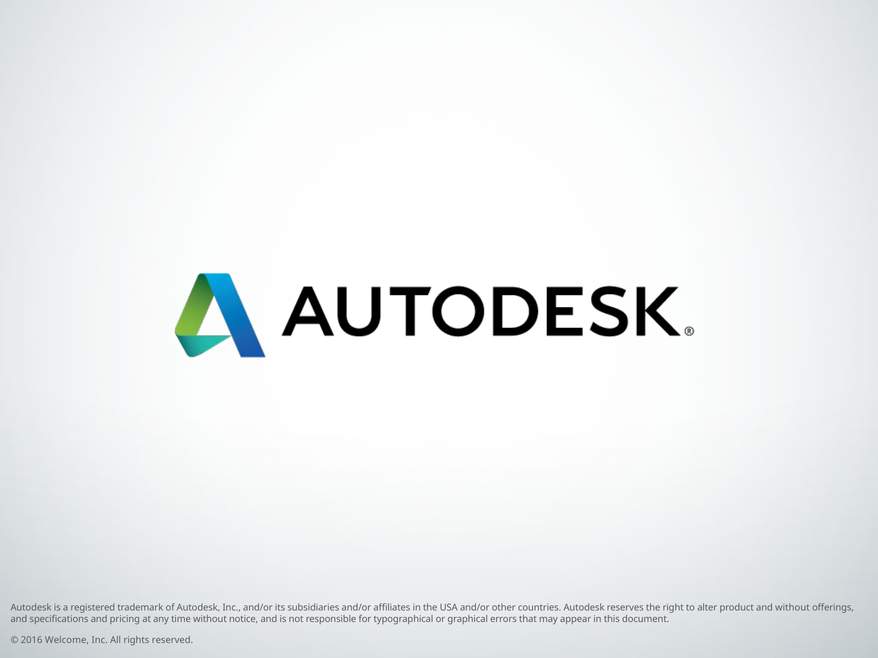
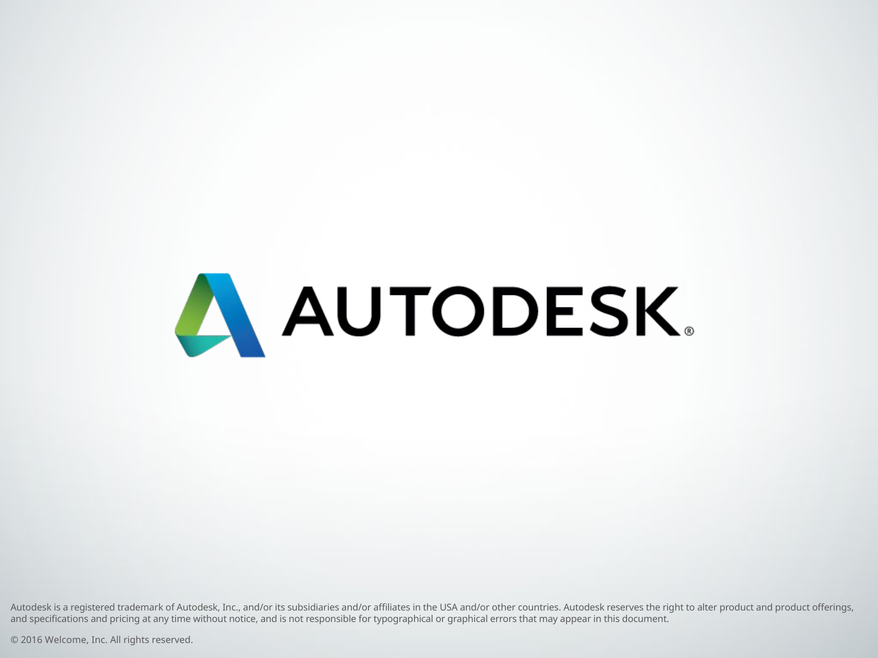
and without: without -> product
